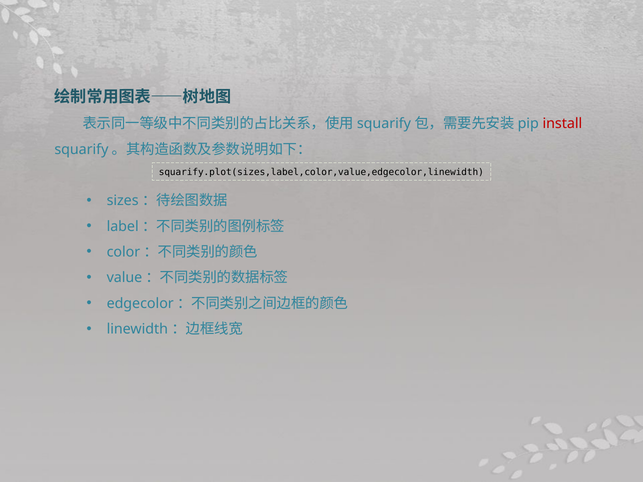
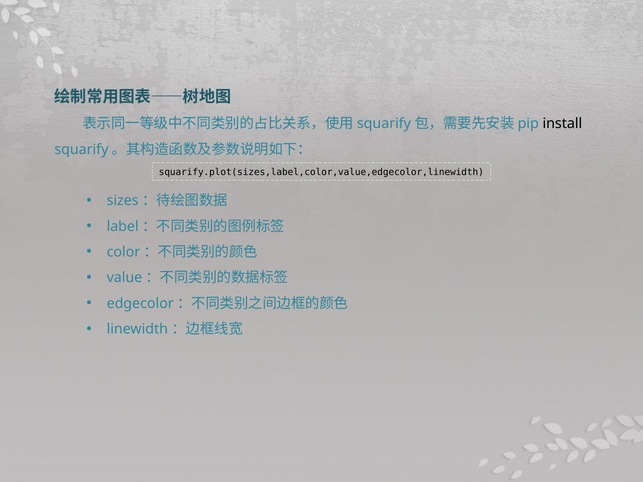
install colour: red -> black
